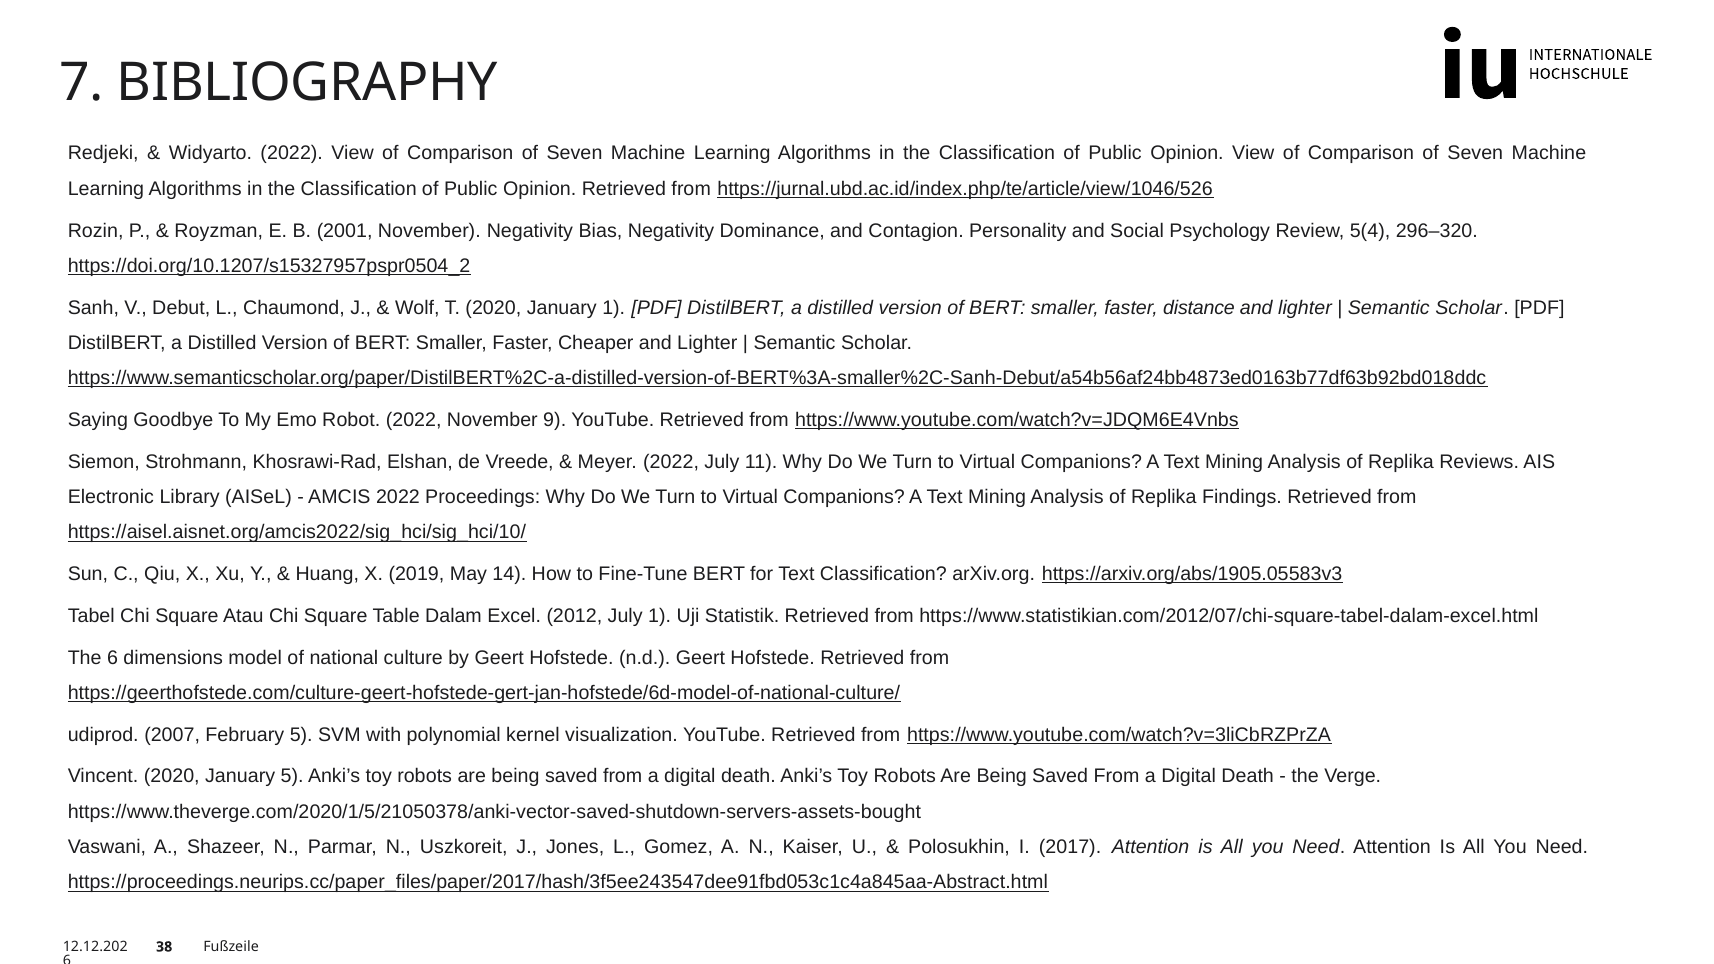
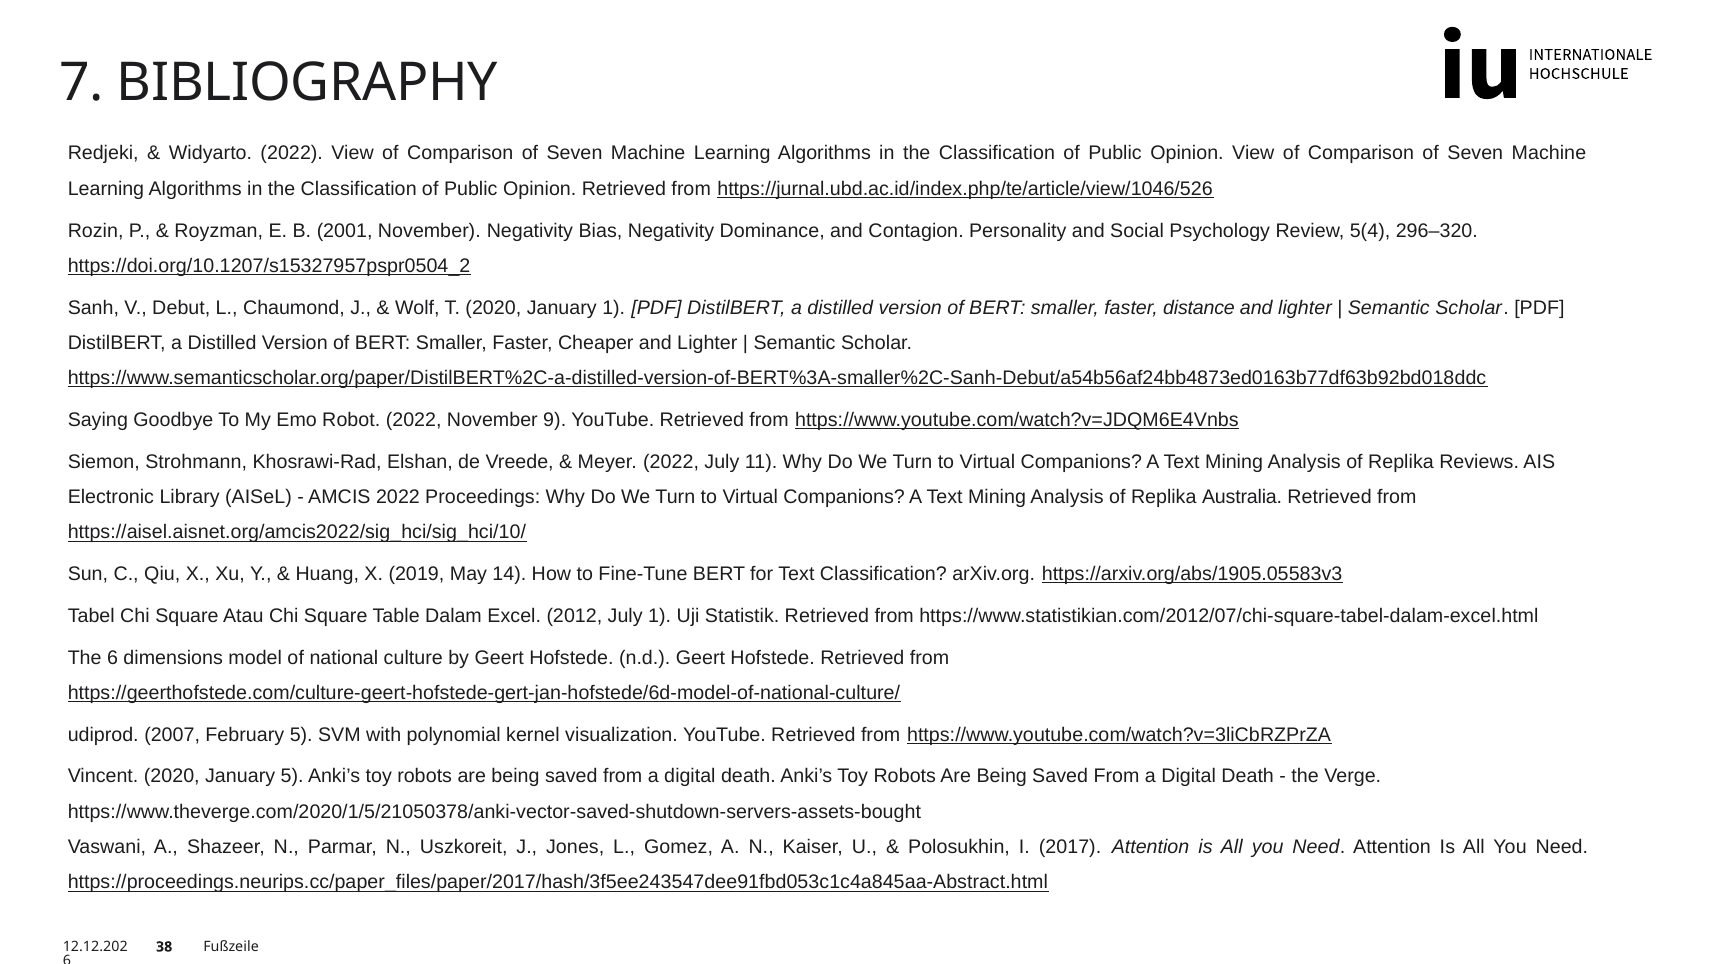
Findings: Findings -> Australia
